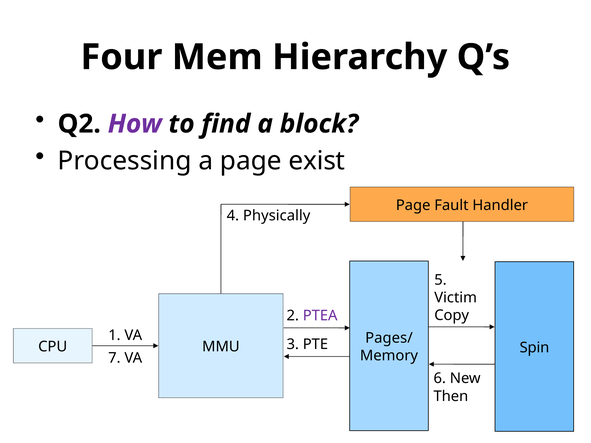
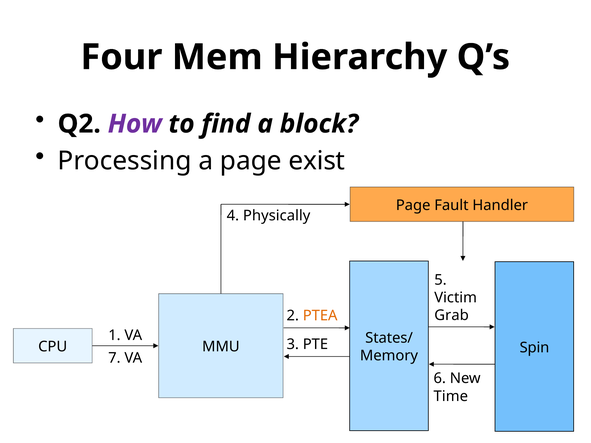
Copy: Copy -> Grab
PTEA colour: purple -> orange
Pages/: Pages/ -> States/
Then: Then -> Time
